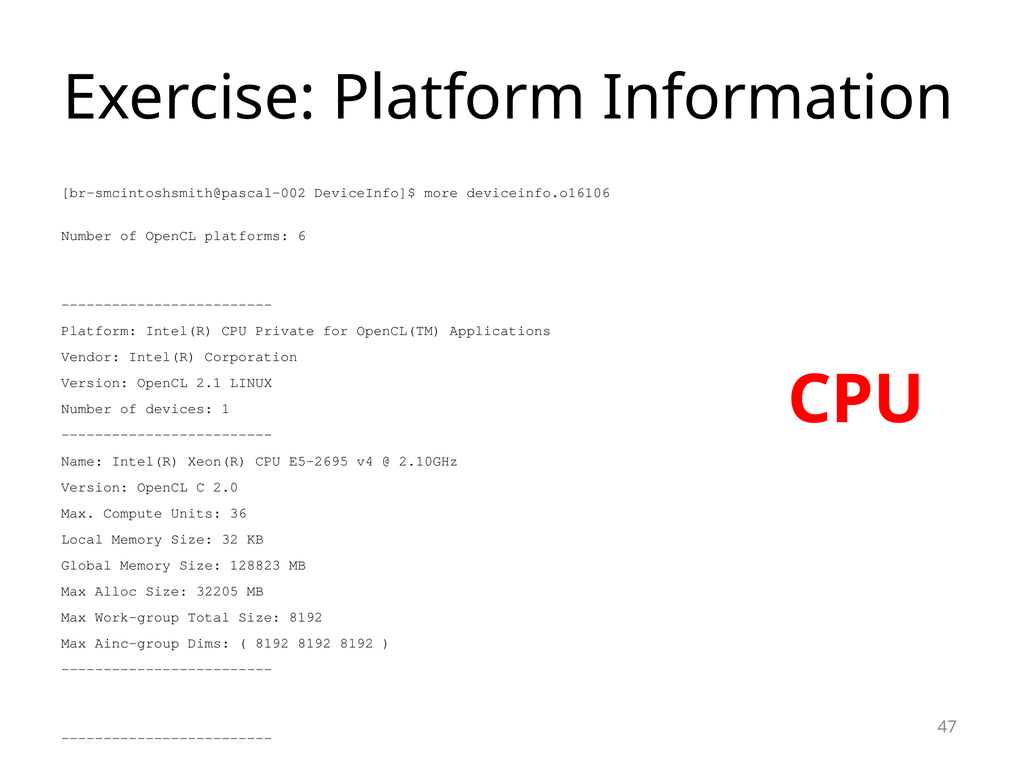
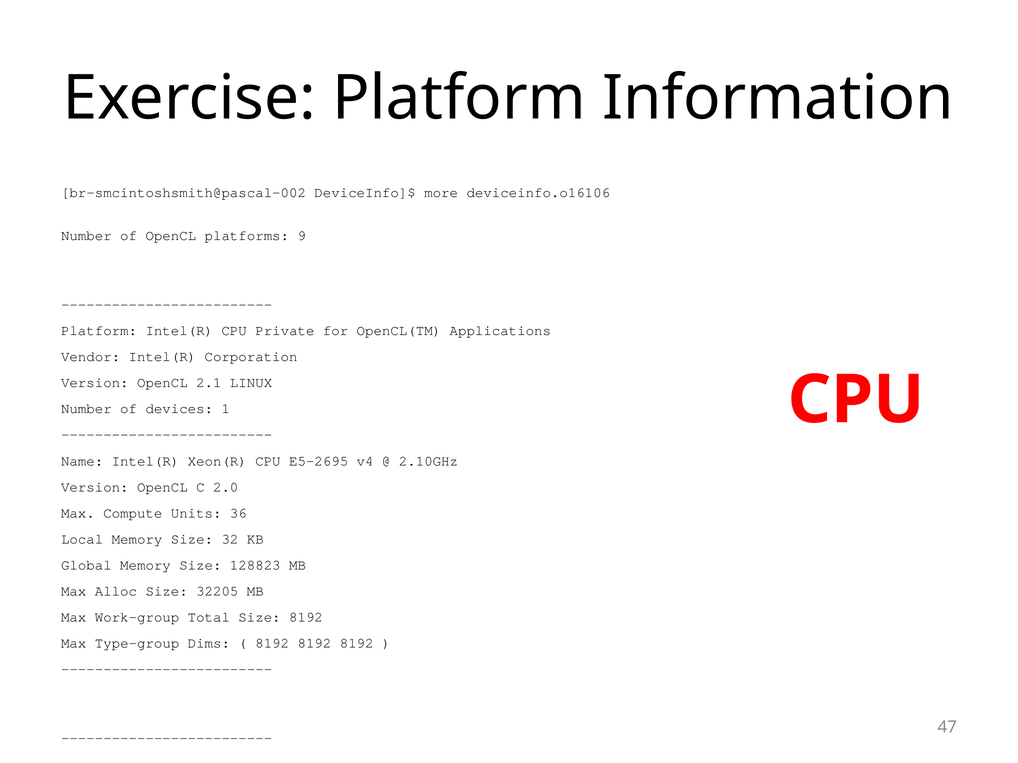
6: 6 -> 9
Ainc-group: Ainc-group -> Type-group
